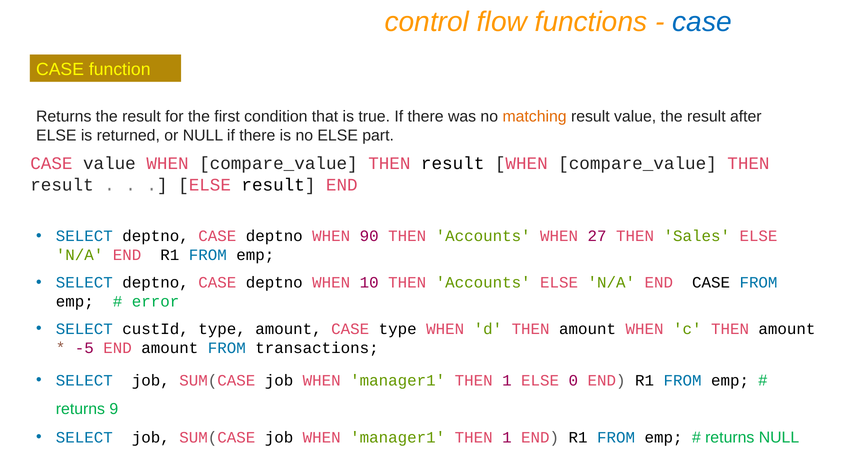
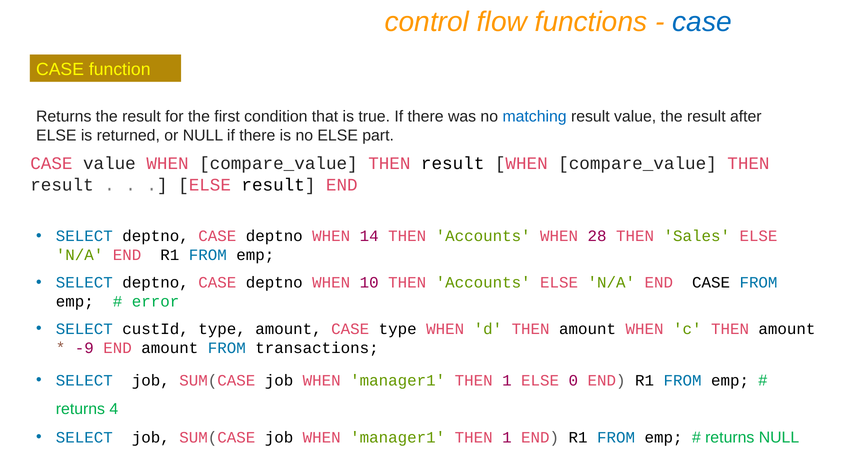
matching colour: orange -> blue
90: 90 -> 14
27: 27 -> 28
-5: -5 -> -9
9: 9 -> 4
